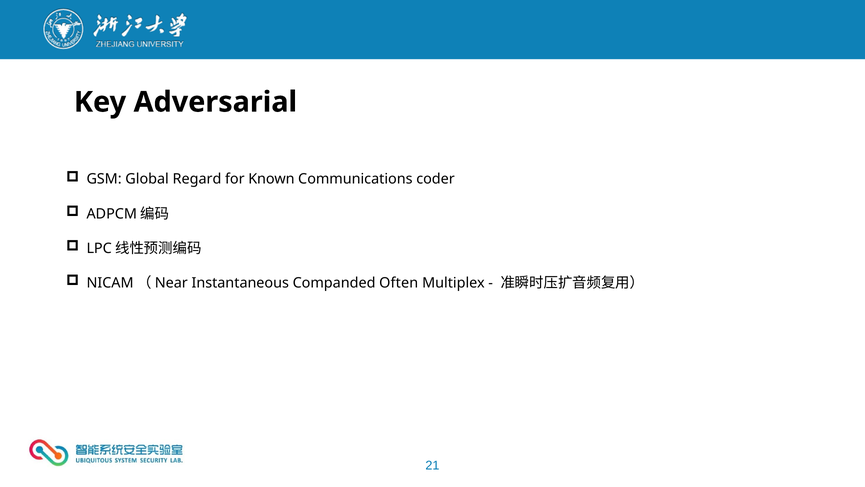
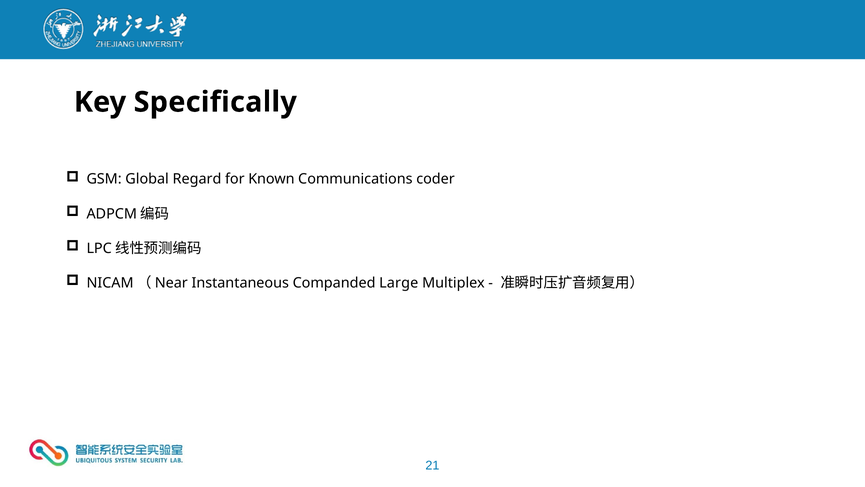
Adversarial: Adversarial -> Specifically
Often: Often -> Large
